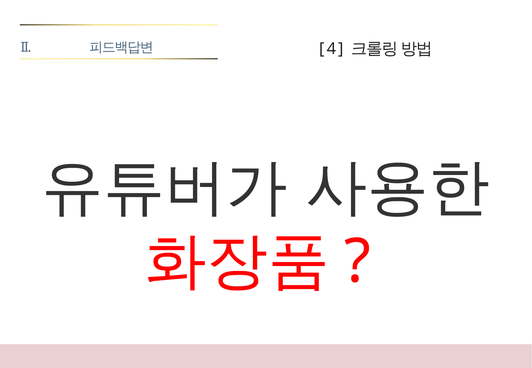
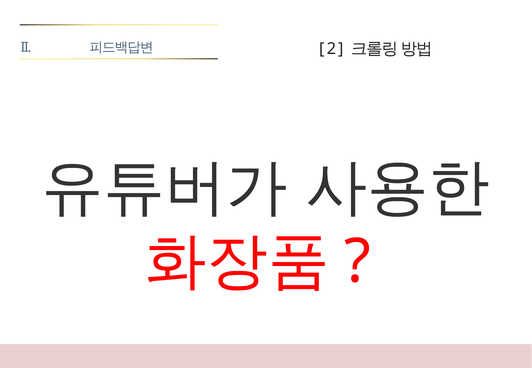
4: 4 -> 2
